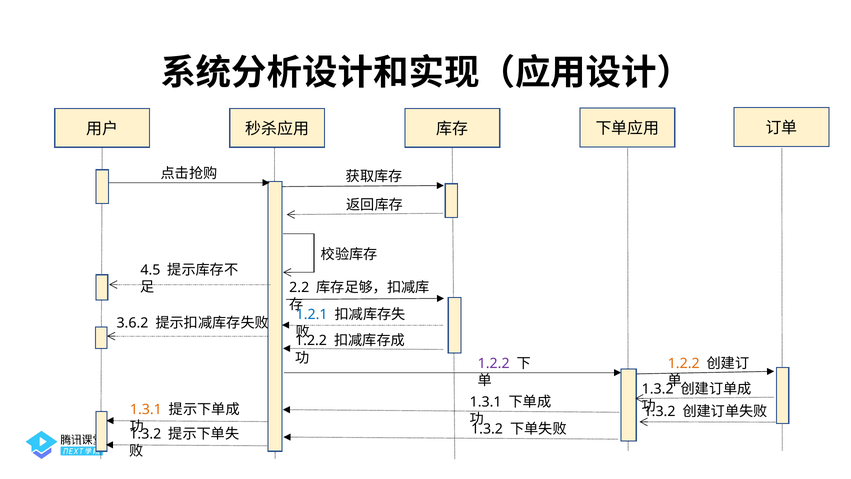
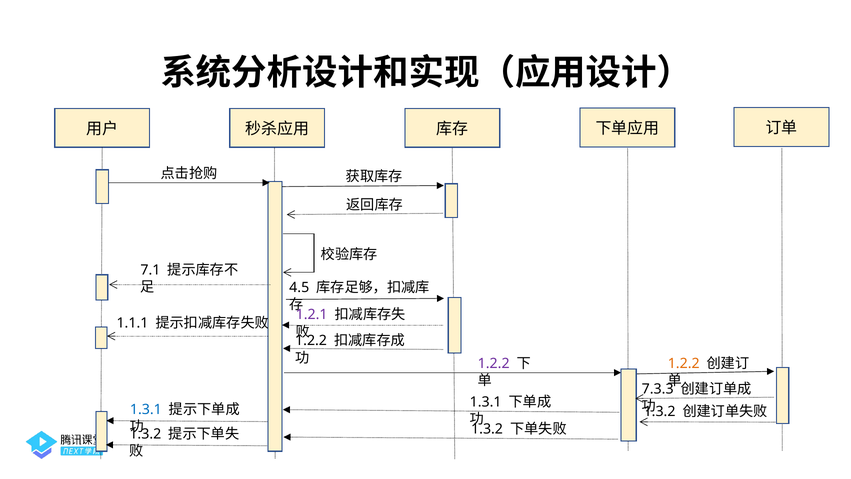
4.5: 4.5 -> 7.1
2.2: 2.2 -> 4.5
1.2.1 colour: blue -> purple
3.6.2: 3.6.2 -> 1.1.1
1.3.2 at (658, 389): 1.3.2 -> 7.3.3
1.3.1 at (146, 409) colour: orange -> blue
